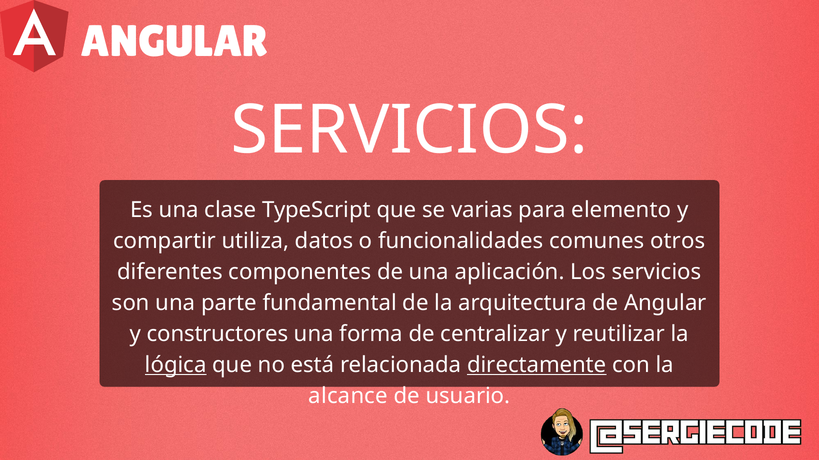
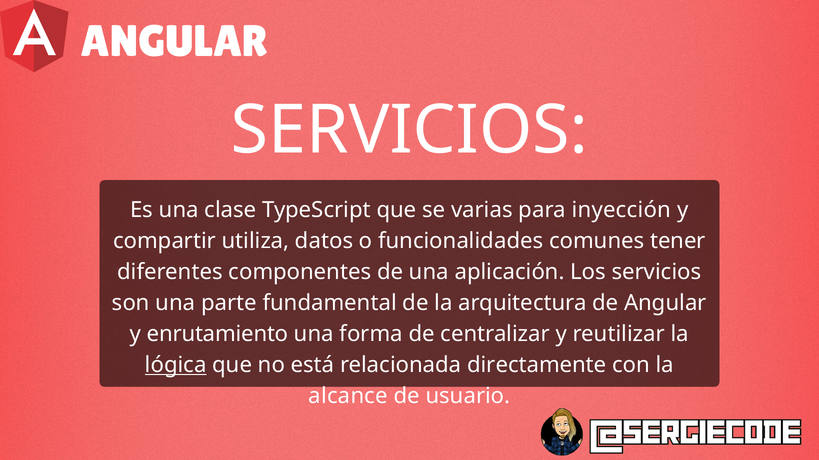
elemento: elemento -> inyección
otros: otros -> tener
constructores: constructores -> enrutamiento
directamente underline: present -> none
